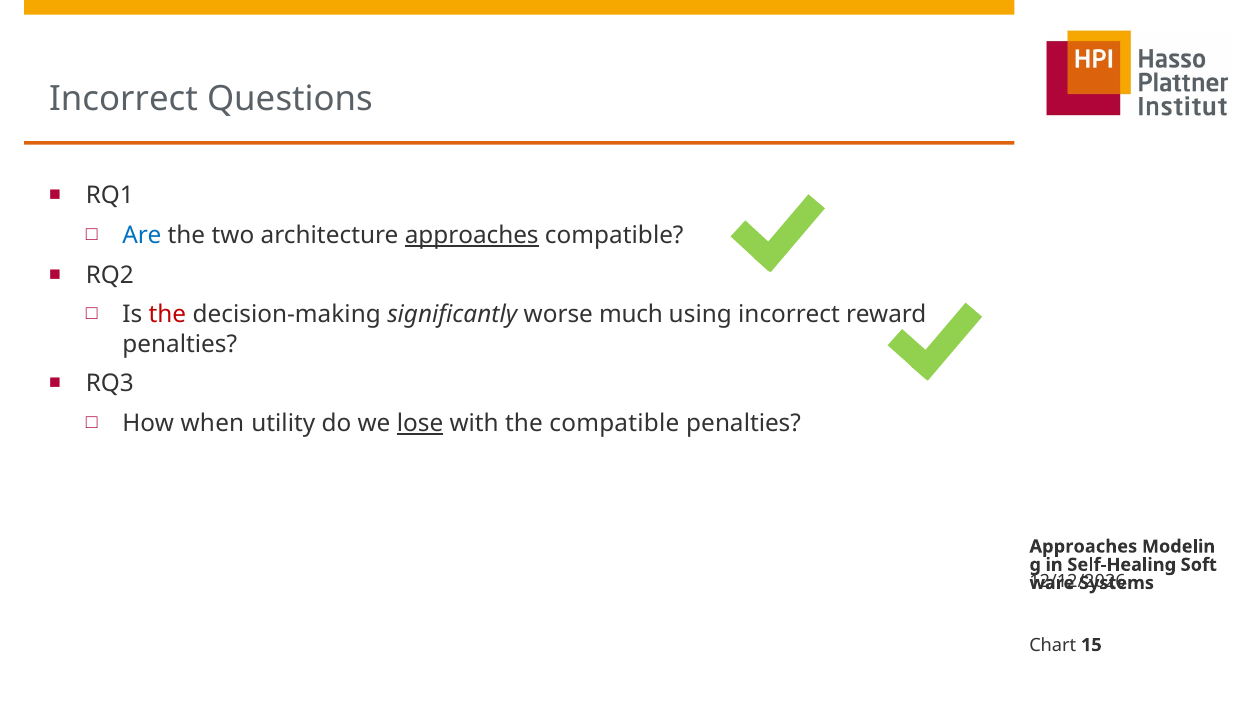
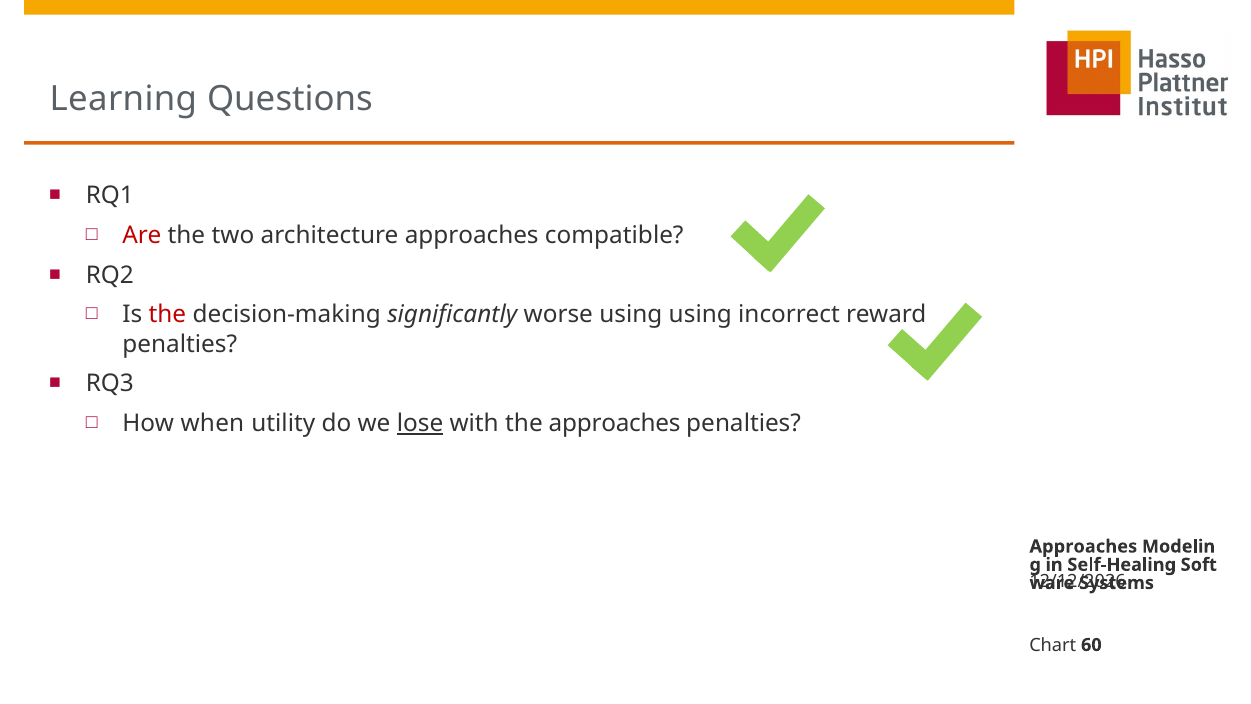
Incorrect at (124, 99): Incorrect -> Learning
Are colour: blue -> red
approaches at (472, 235) underline: present -> none
worse much: much -> using
the compatible: compatible -> approaches
15: 15 -> 60
